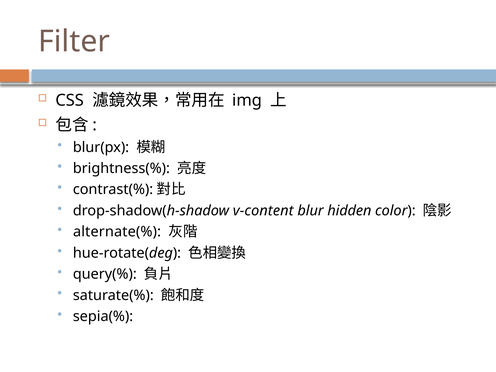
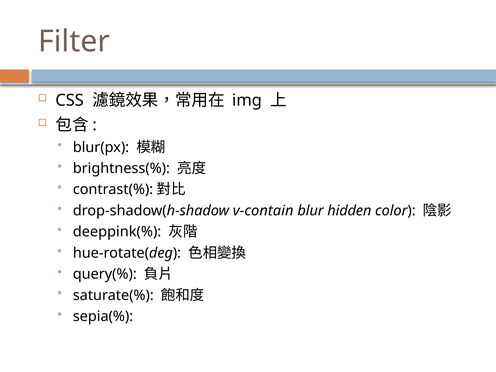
v-content: v-content -> v-contain
alternate(%: alternate(% -> deeppink(%
